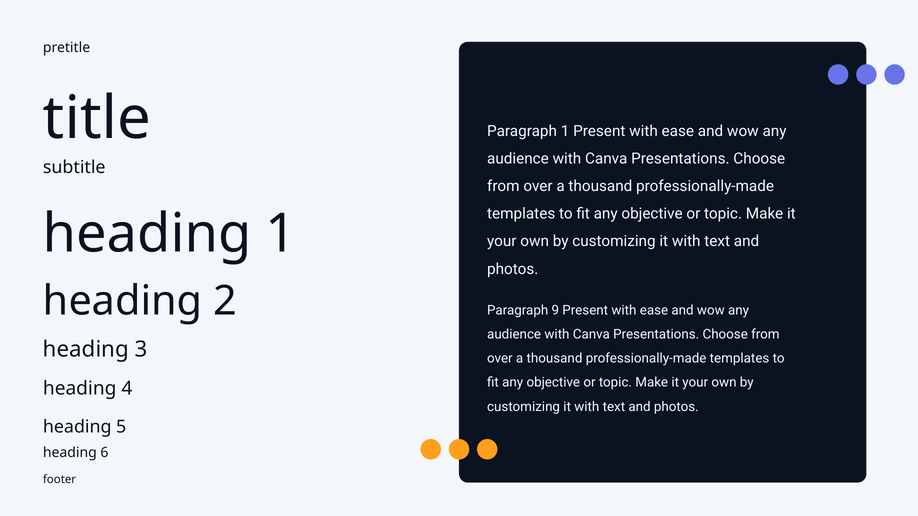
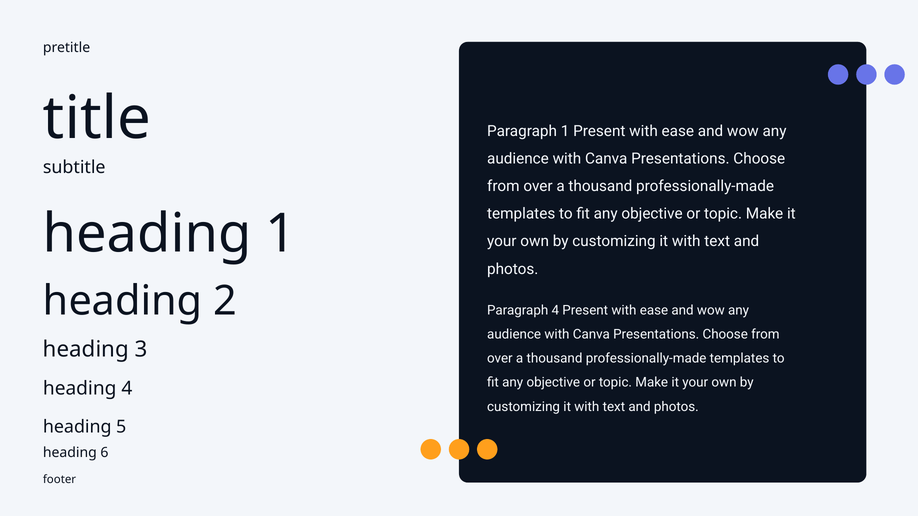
Paragraph 9: 9 -> 4
